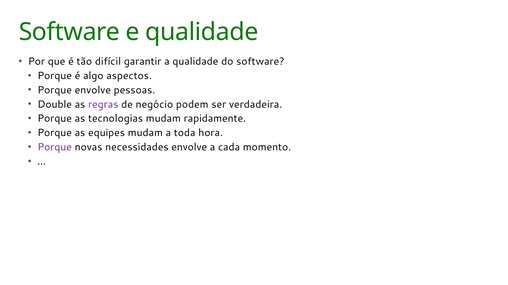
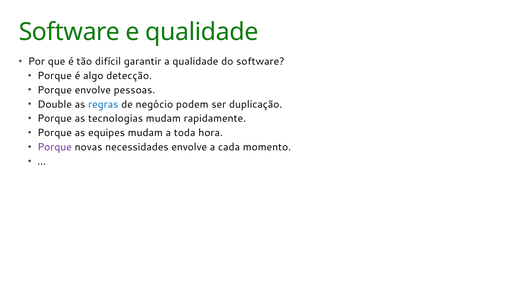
aspectos: aspectos -> detecção
regras colour: purple -> blue
verdadeira: verdadeira -> duplicação
